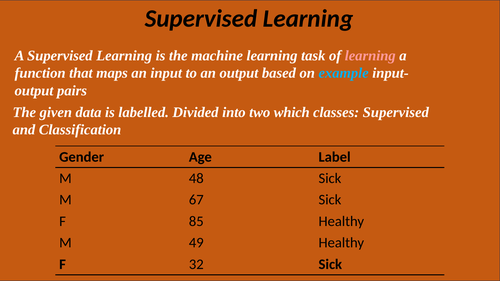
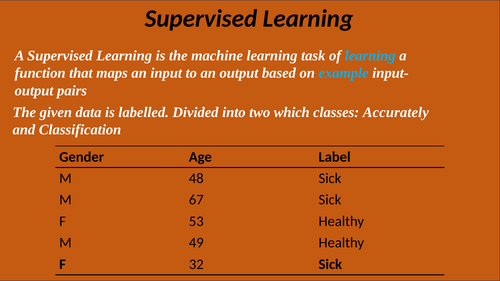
learning at (370, 56) colour: pink -> light blue
classes Supervised: Supervised -> Accurately
85: 85 -> 53
